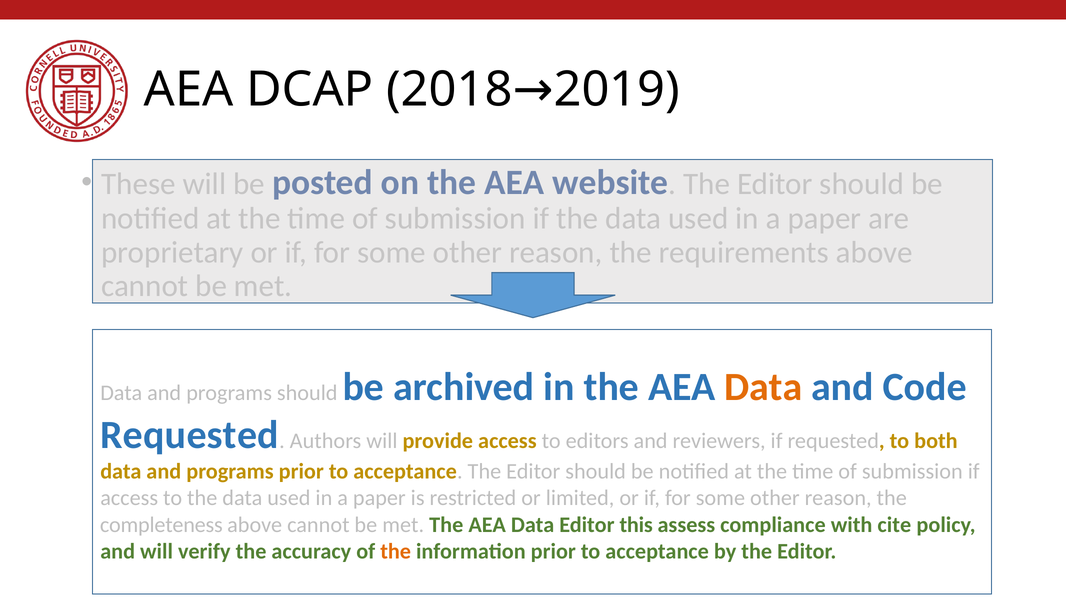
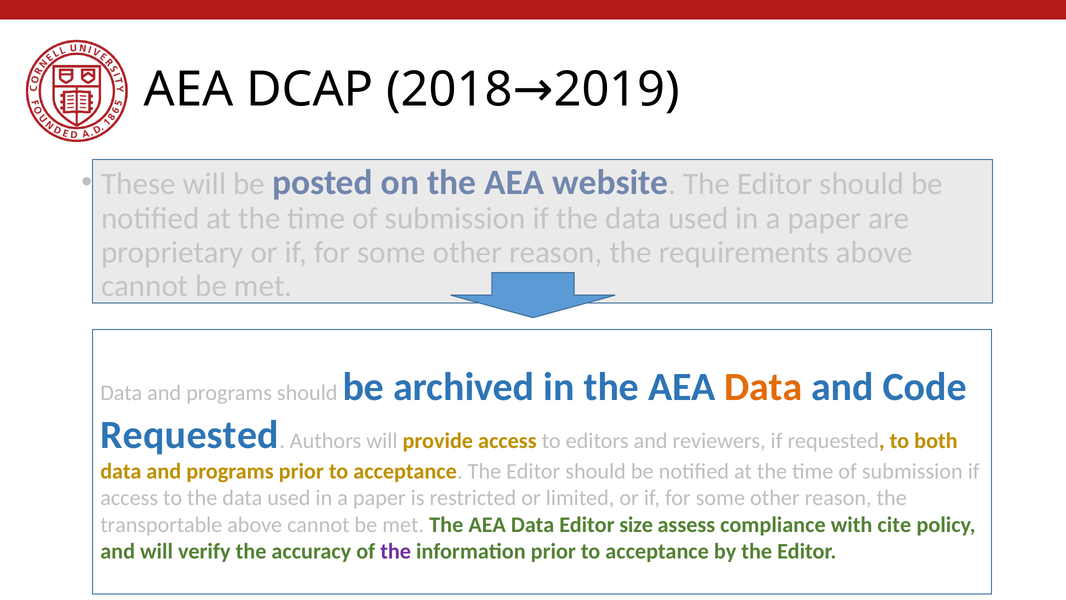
completeness: completeness -> transportable
this: this -> size
the at (396, 551) colour: orange -> purple
